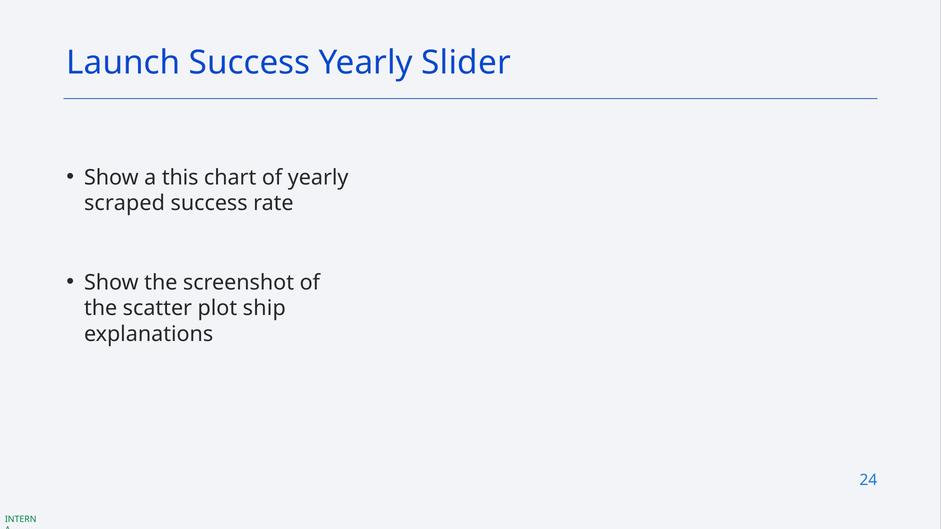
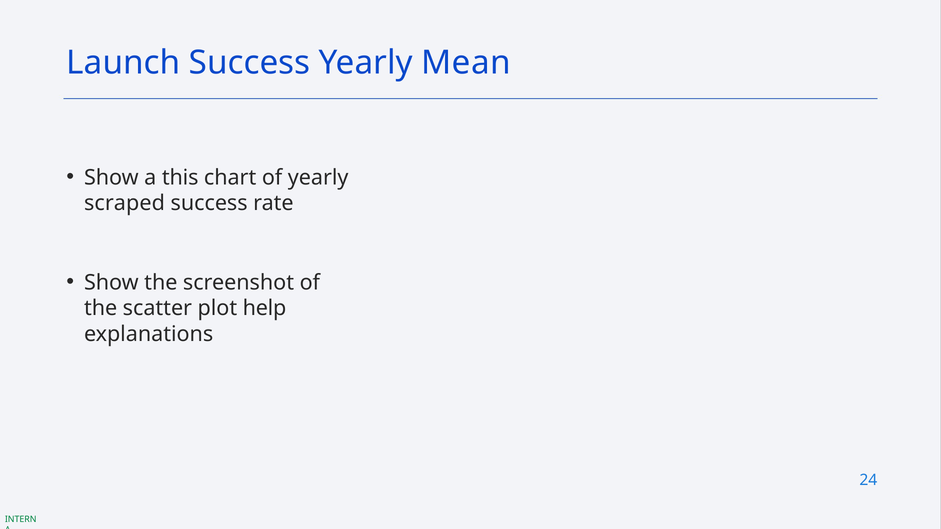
Slider: Slider -> Mean
ship: ship -> help
